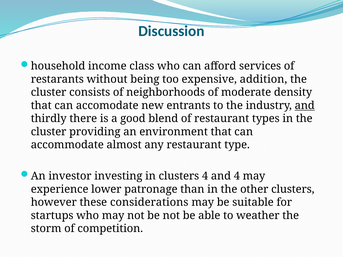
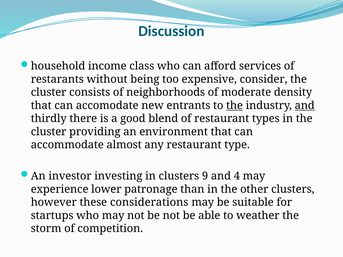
addition: addition -> consider
the at (235, 106) underline: none -> present
clusters 4: 4 -> 9
